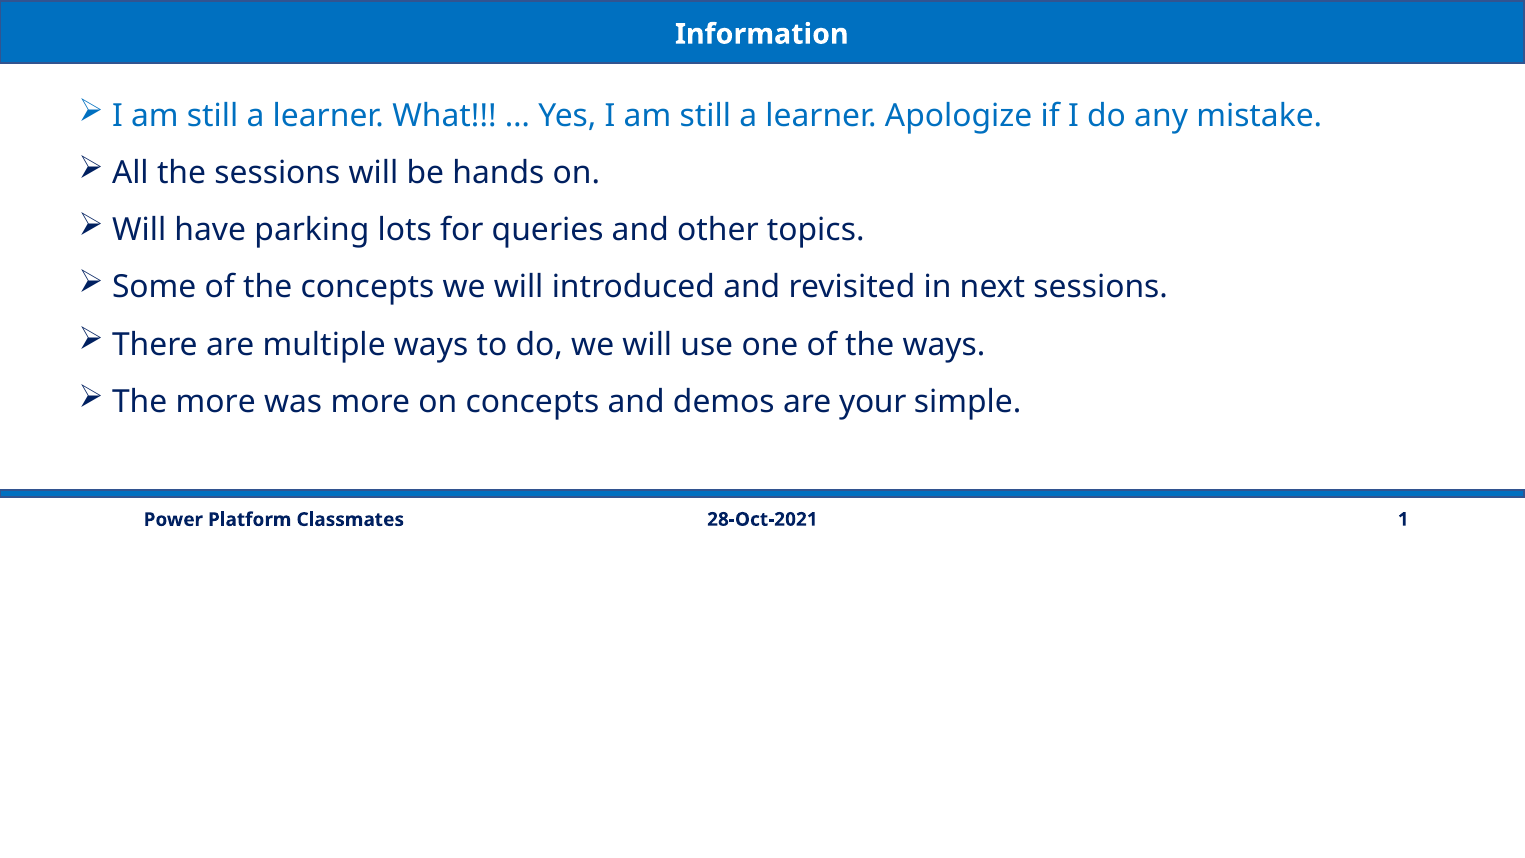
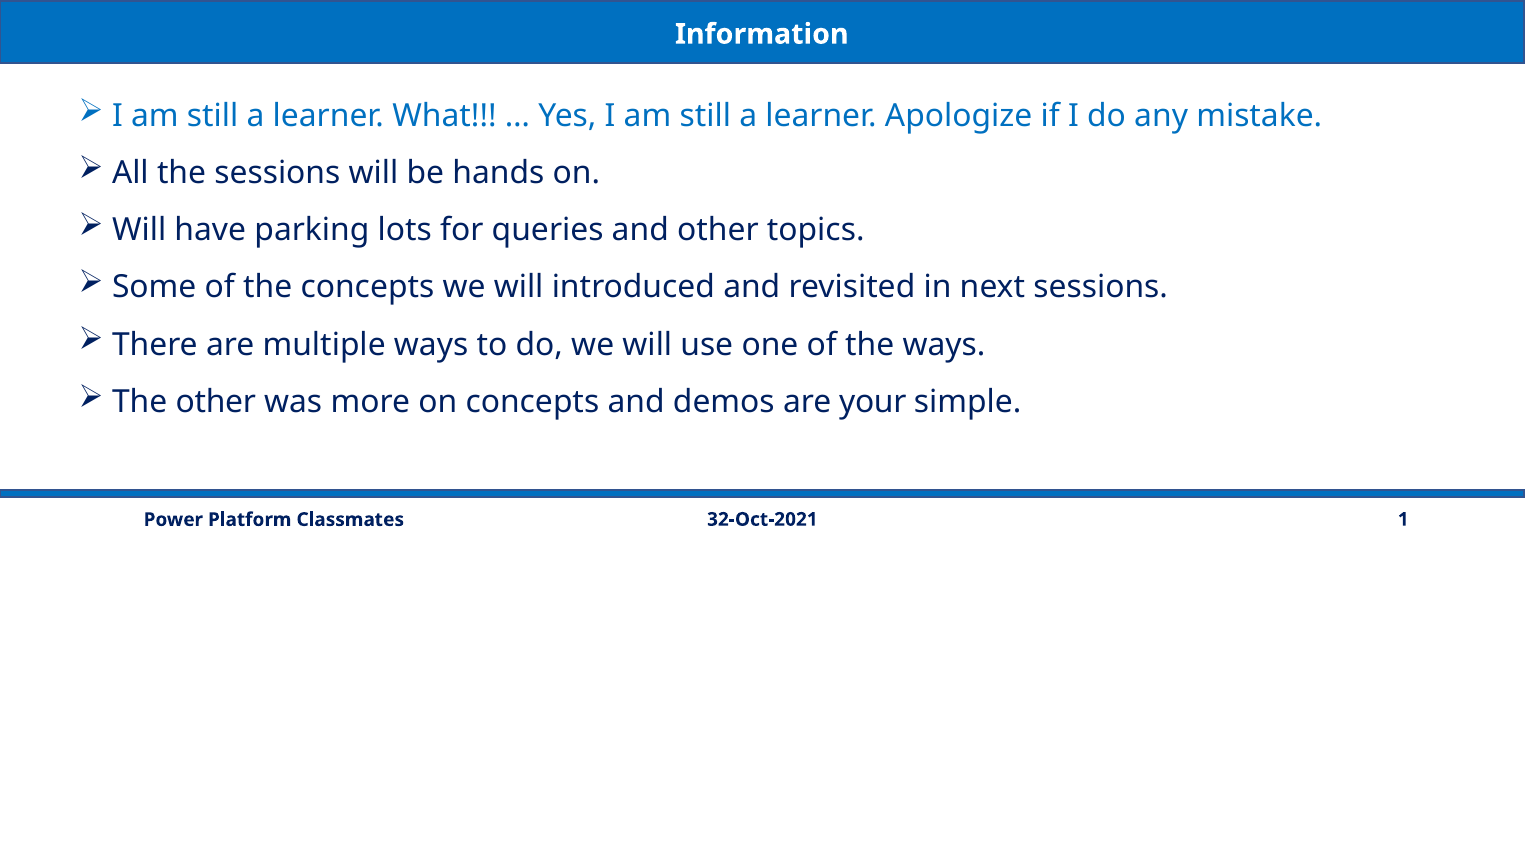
The more: more -> other
28-Oct-2021: 28-Oct-2021 -> 32-Oct-2021
